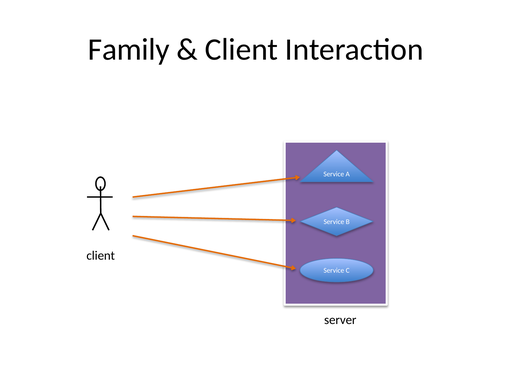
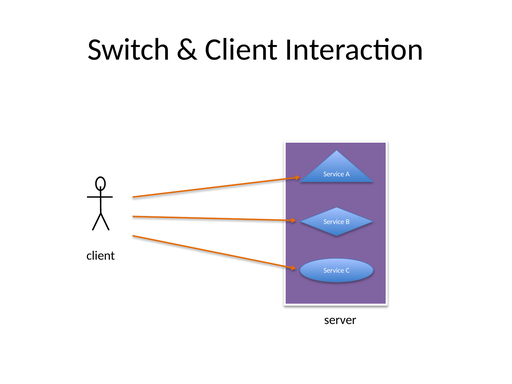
Family: Family -> Switch
